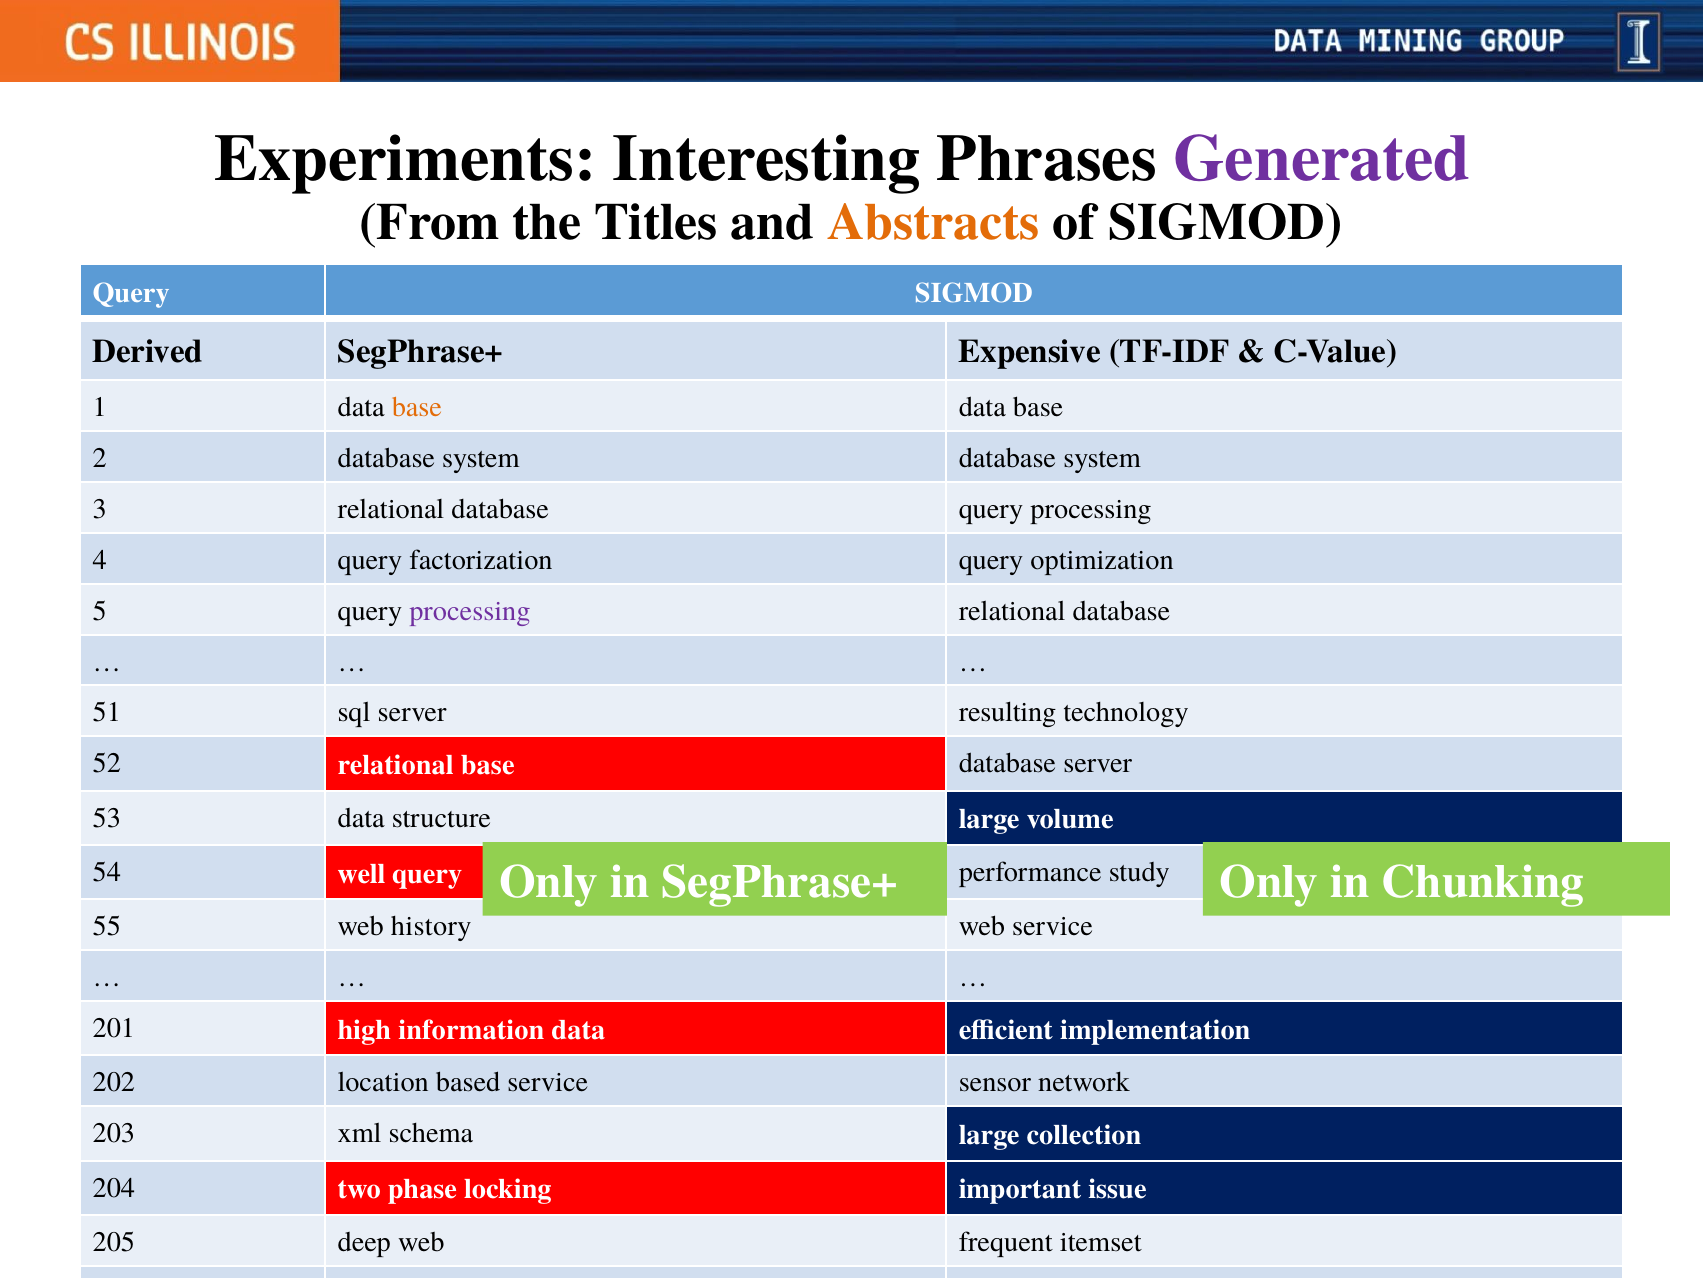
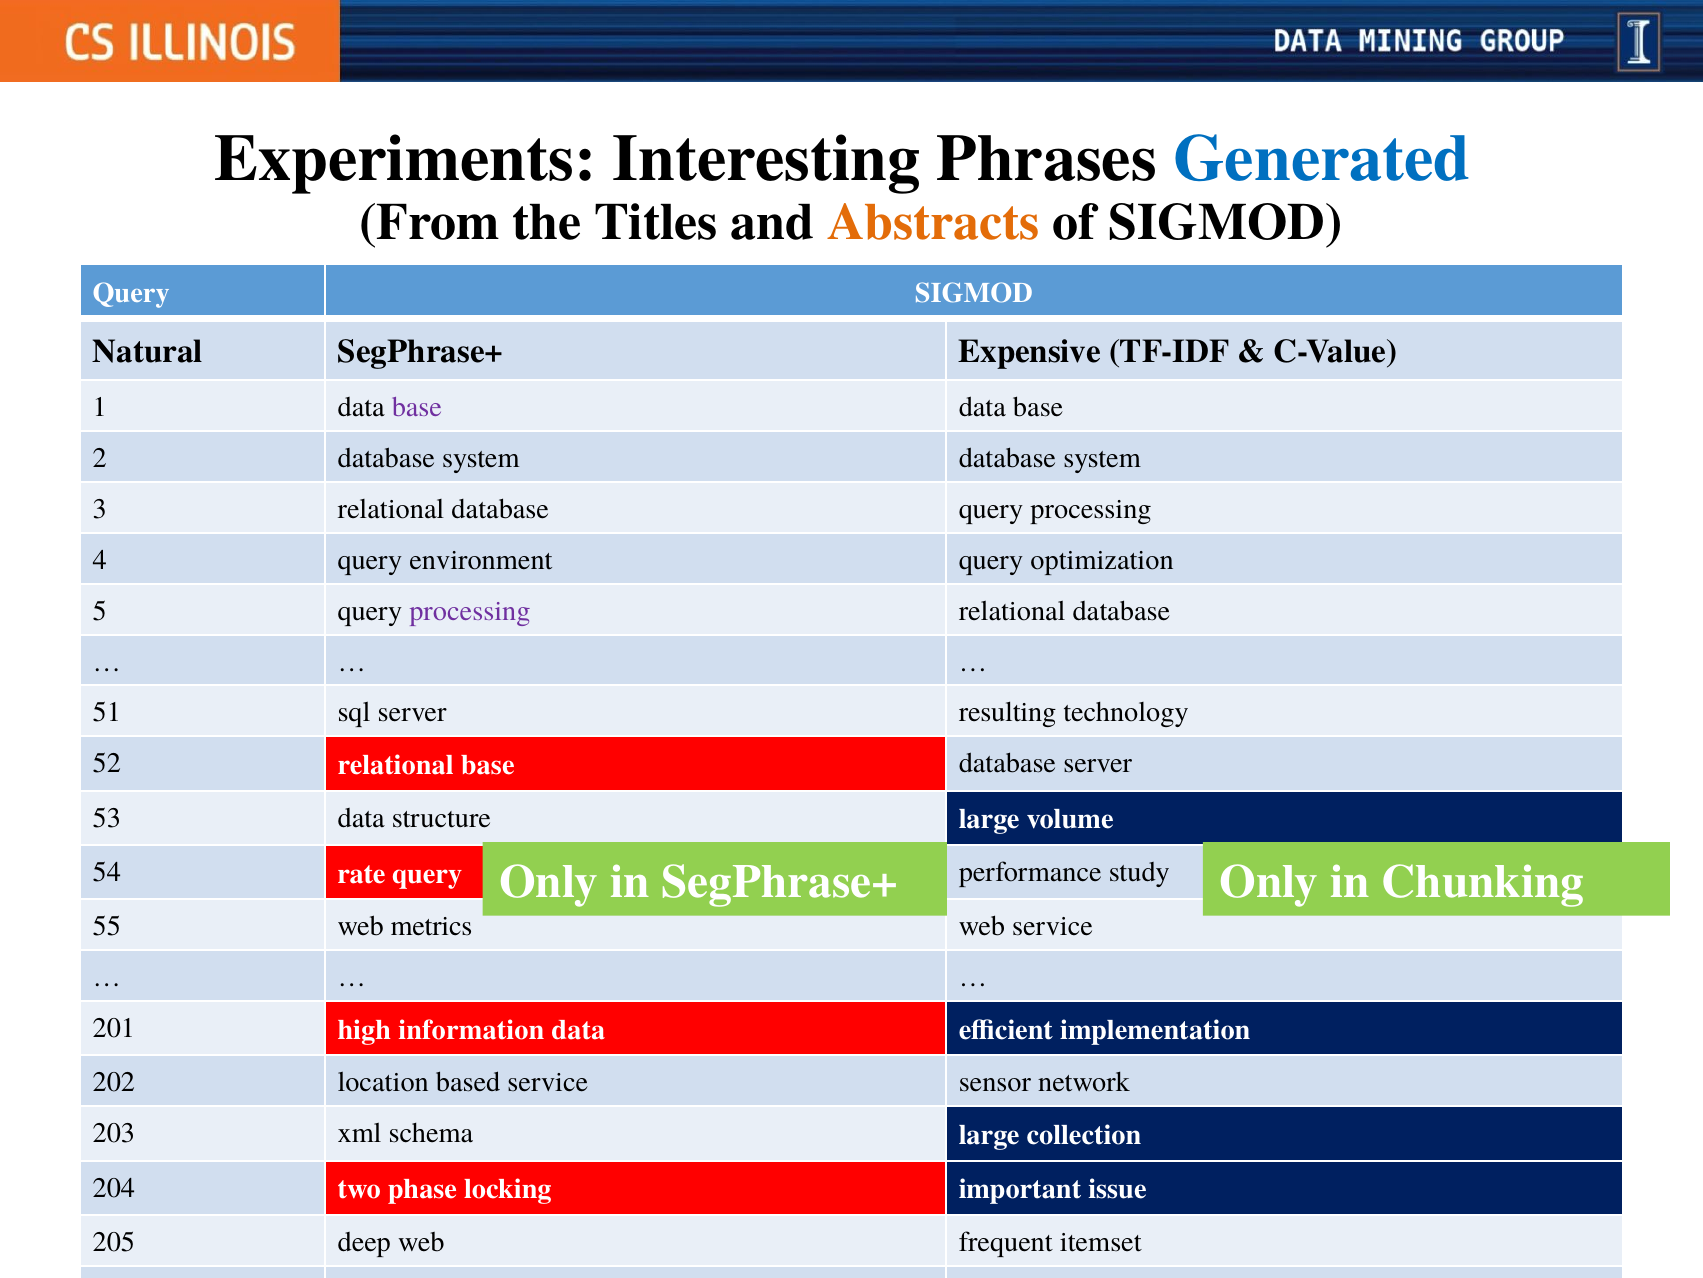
Generated colour: purple -> blue
Derived: Derived -> Natural
base at (417, 407) colour: orange -> purple
factorization: factorization -> environment
well: well -> rate
history: history -> metrics
